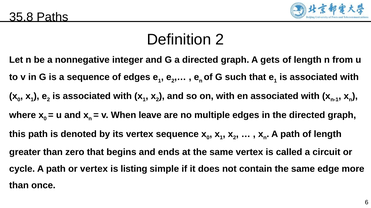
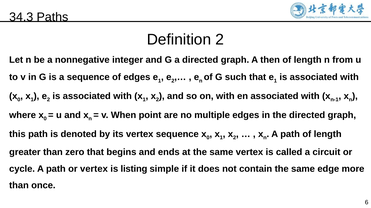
35.8: 35.8 -> 34.3
gets: gets -> then
leave: leave -> point
